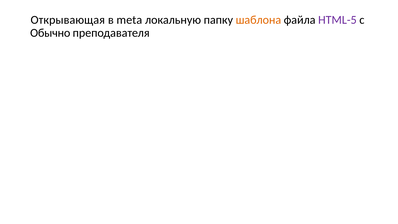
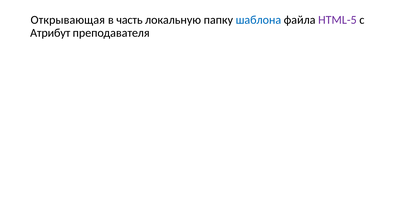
meta: meta -> часть
шаблона colour: orange -> blue
Обычно: Обычно -> Атрибут
